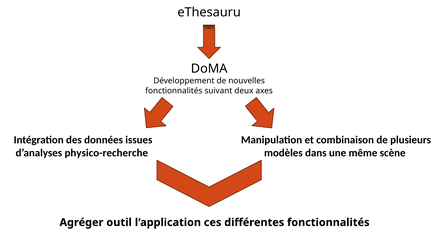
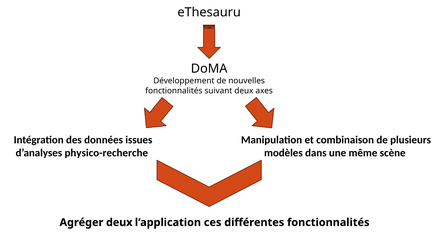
Agréger outil: outil -> deux
